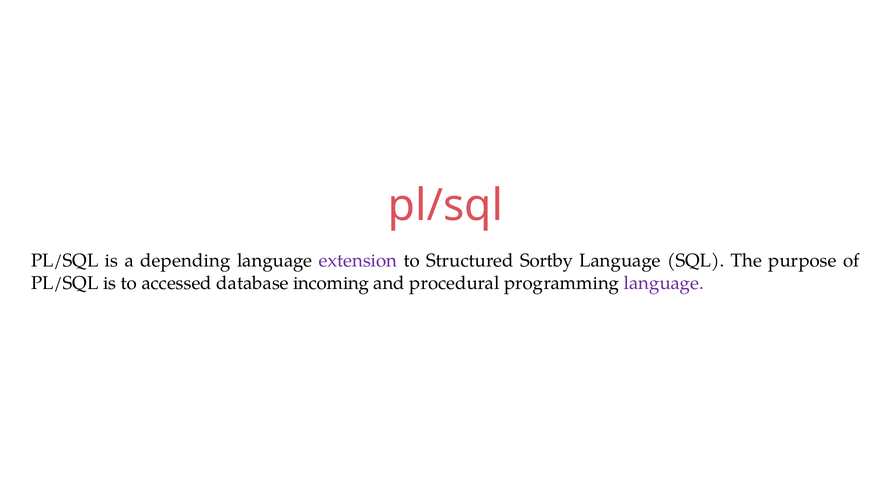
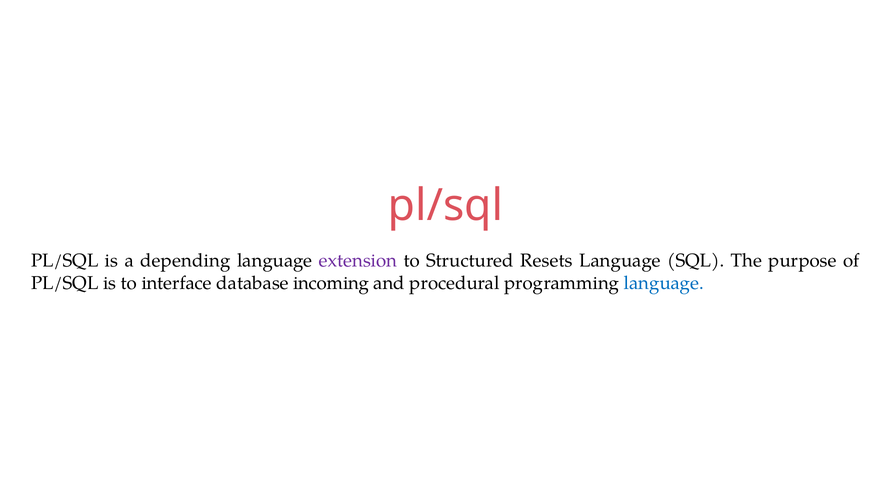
Sortby: Sortby -> Resets
accessed: accessed -> interface
language at (664, 283) colour: purple -> blue
